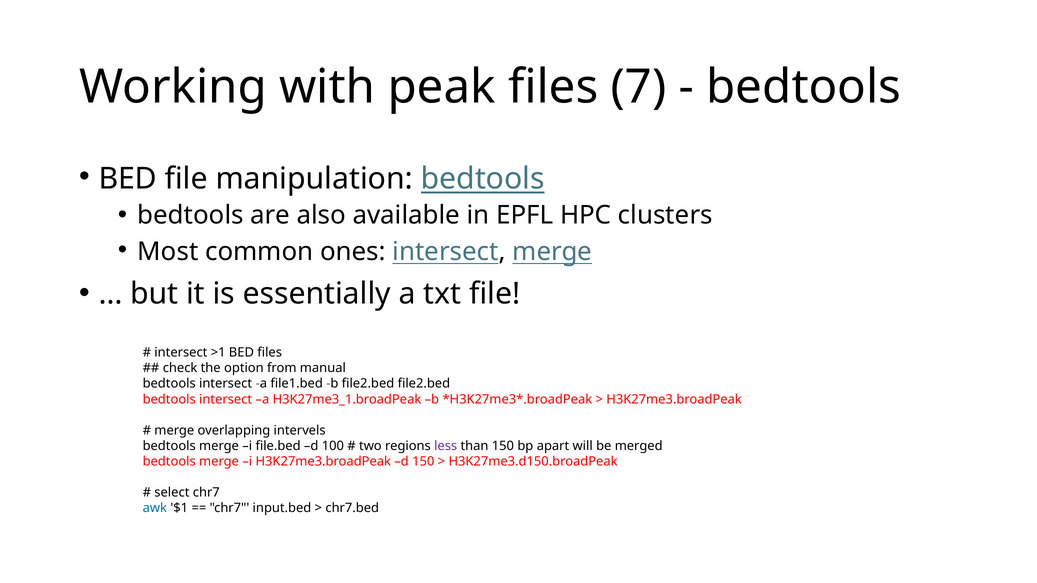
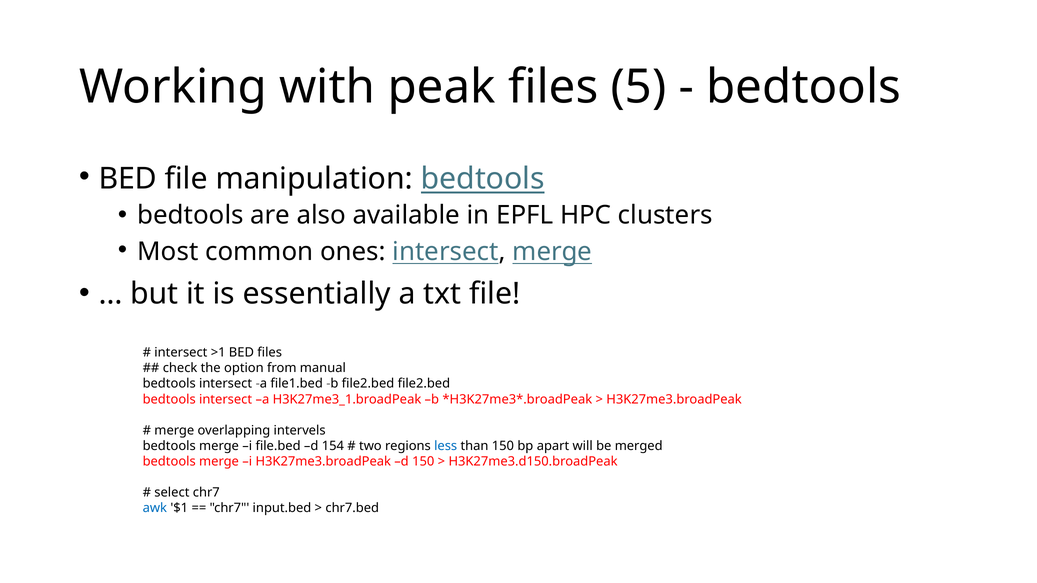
7: 7 -> 5
100: 100 -> 154
less colour: purple -> blue
